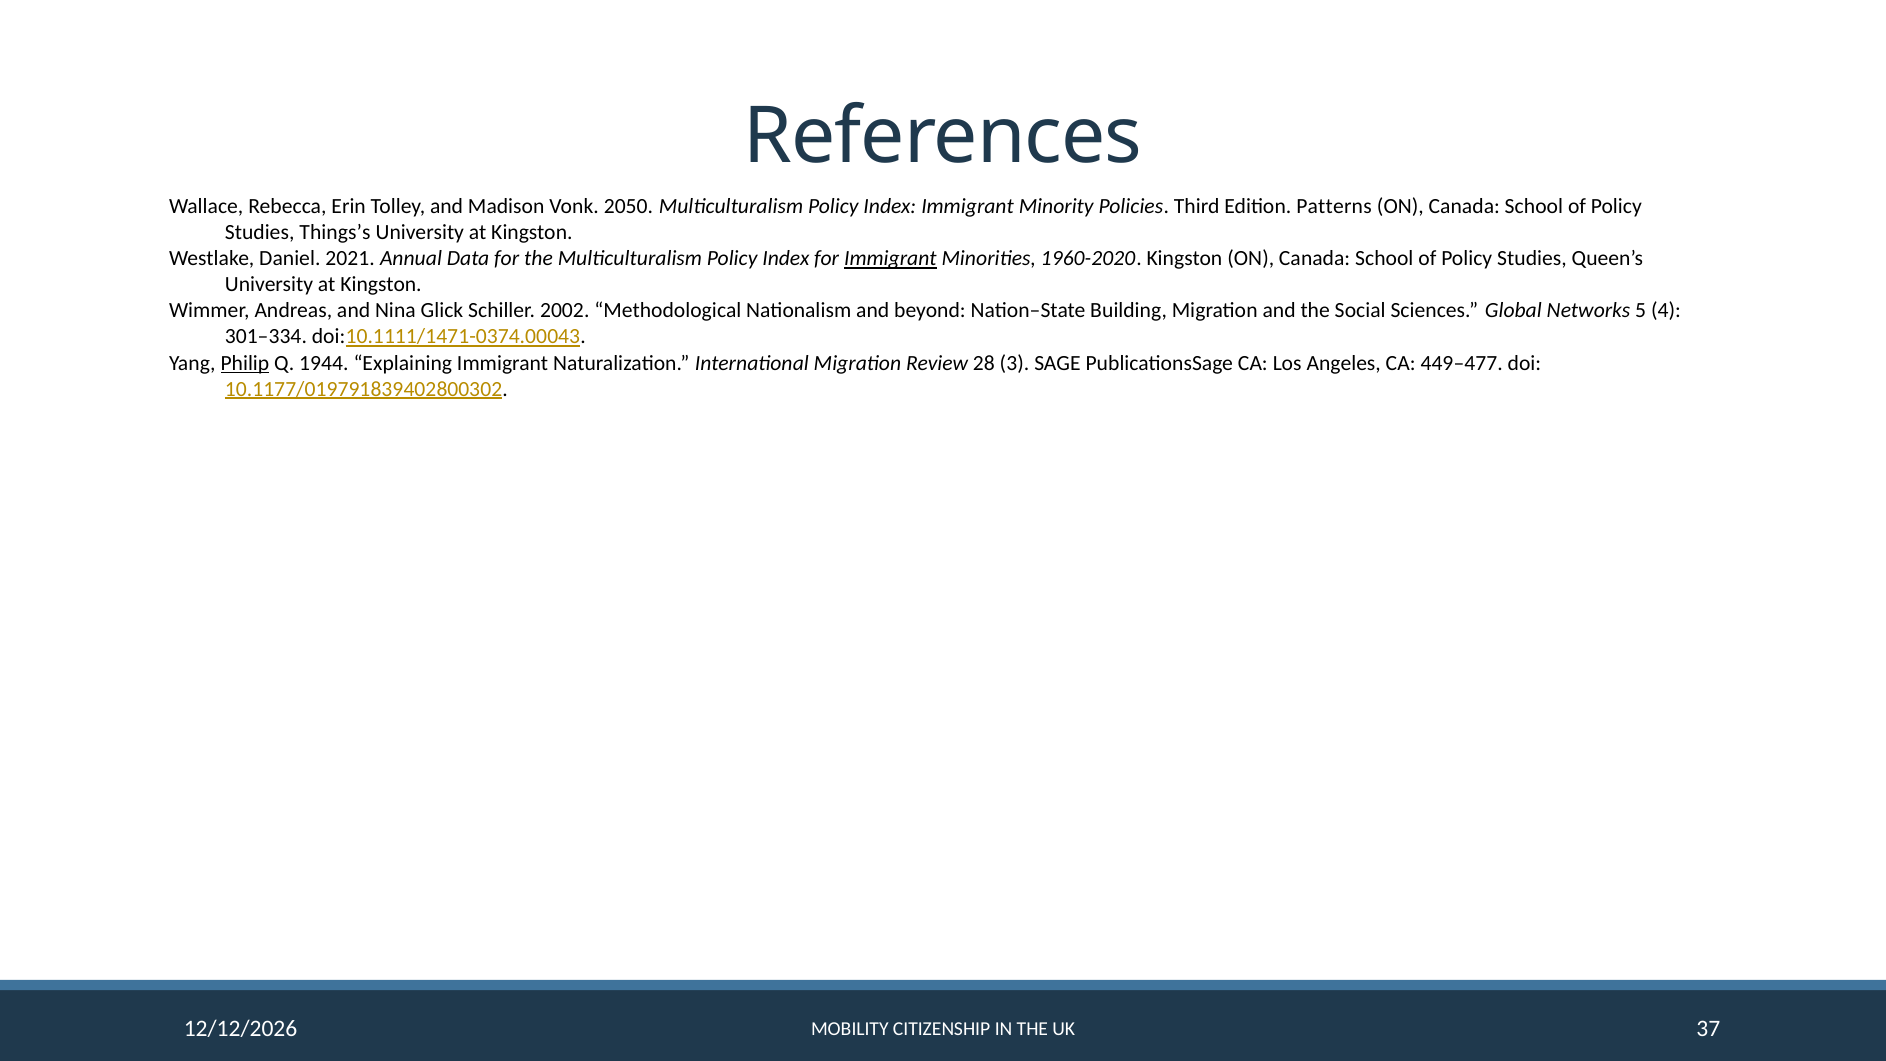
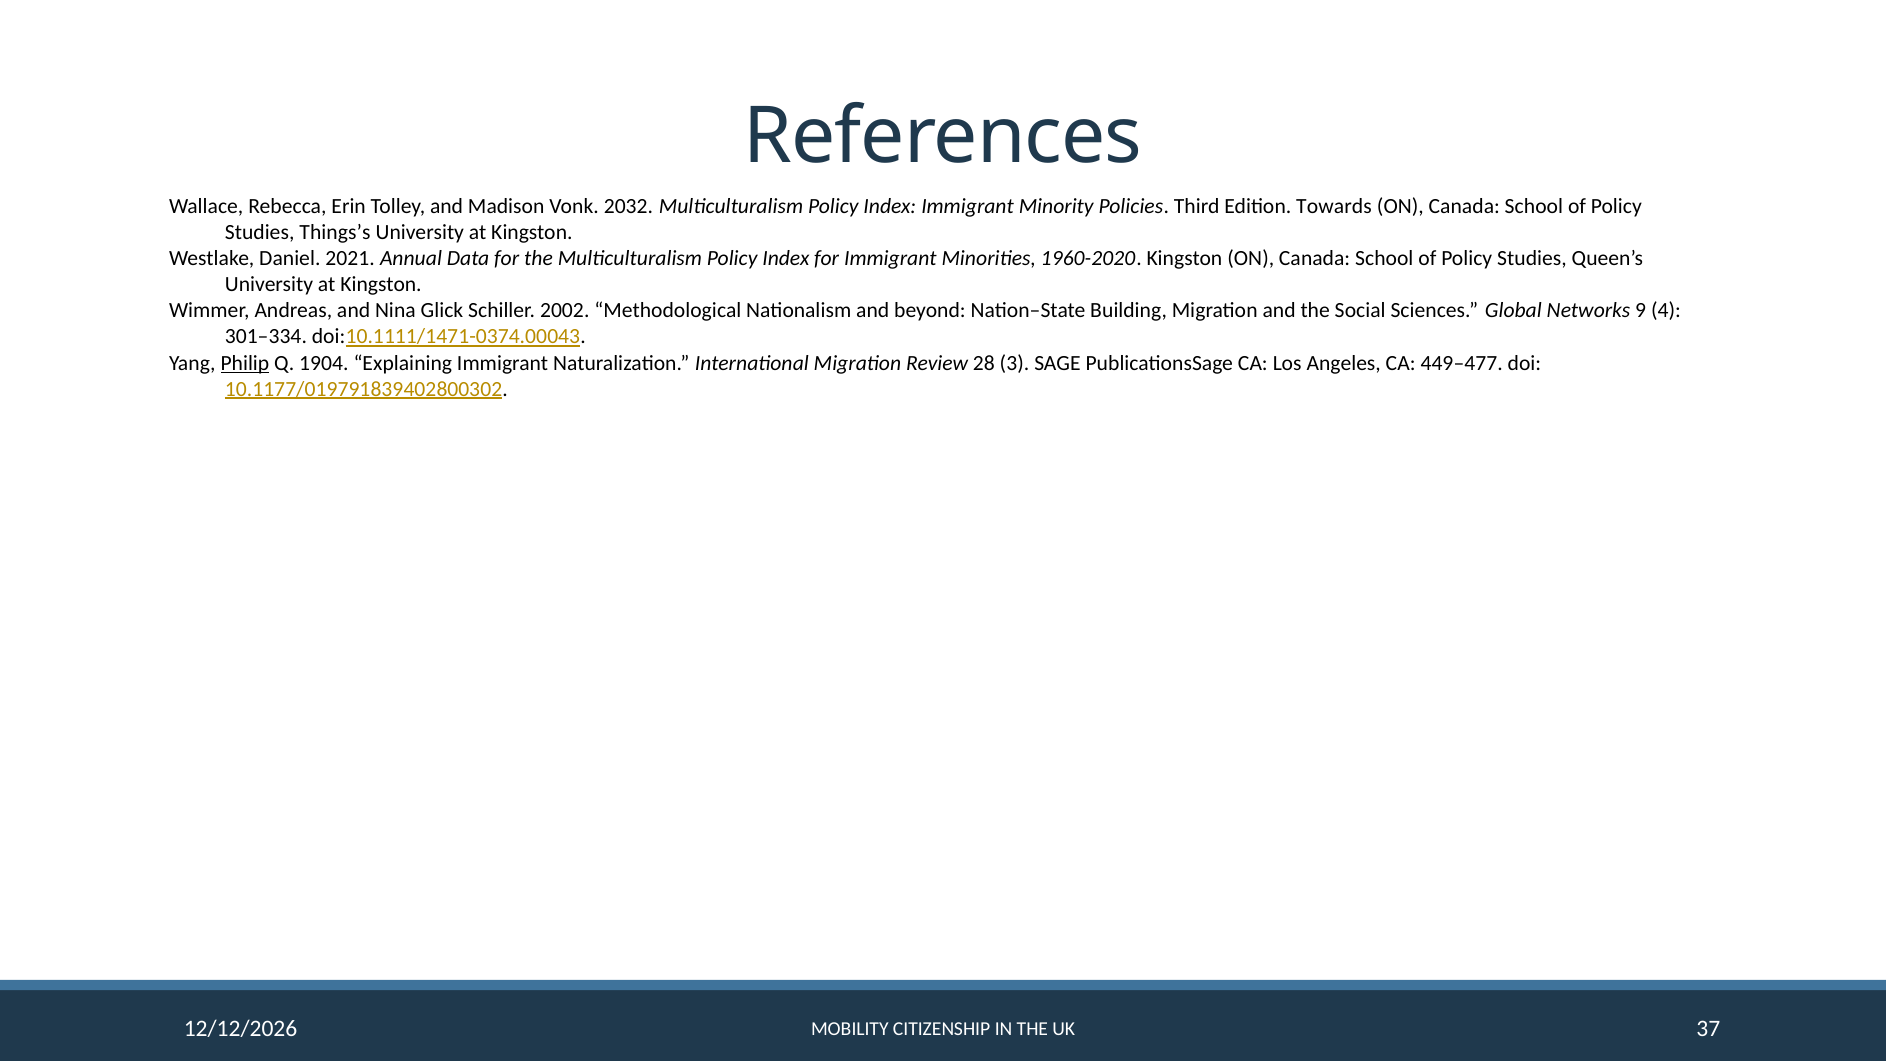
2050: 2050 -> 2032
Patterns: Patterns -> Towards
Immigrant at (890, 259) underline: present -> none
5: 5 -> 9
1944: 1944 -> 1904
